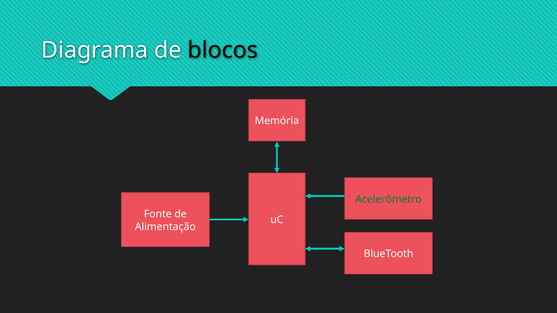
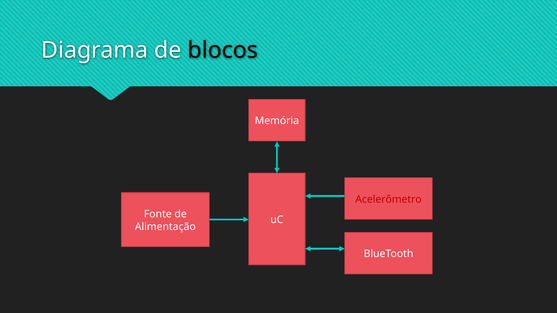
Acelerômetro colour: green -> red
